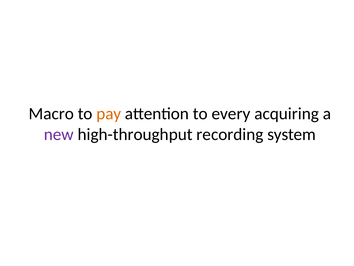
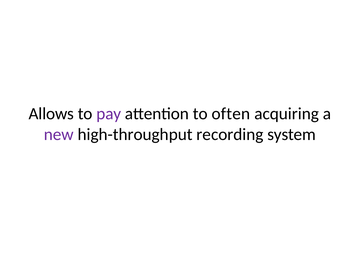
Macro: Macro -> Allows
pay colour: orange -> purple
every: every -> often
